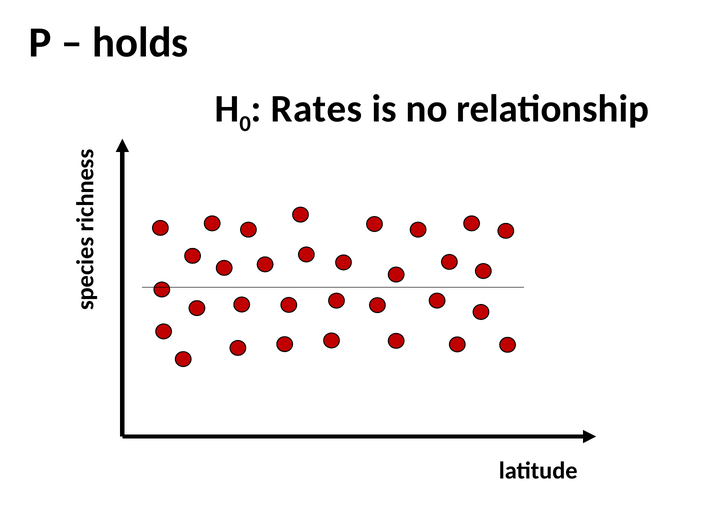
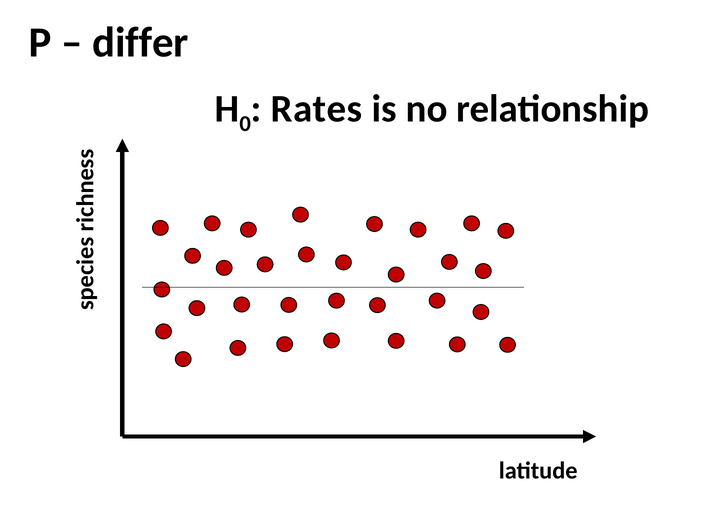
holds: holds -> differ
